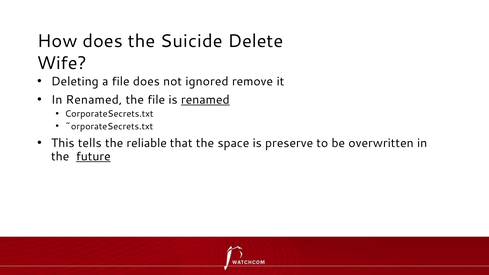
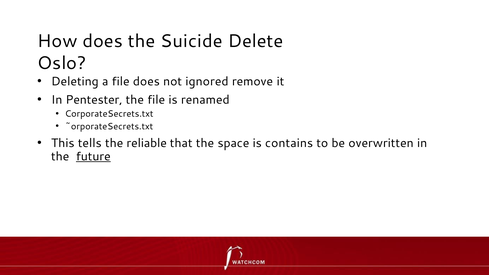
Wife: Wife -> Oslo
In Renamed: Renamed -> Pentester
renamed at (205, 100) underline: present -> none
preserve: preserve -> contains
